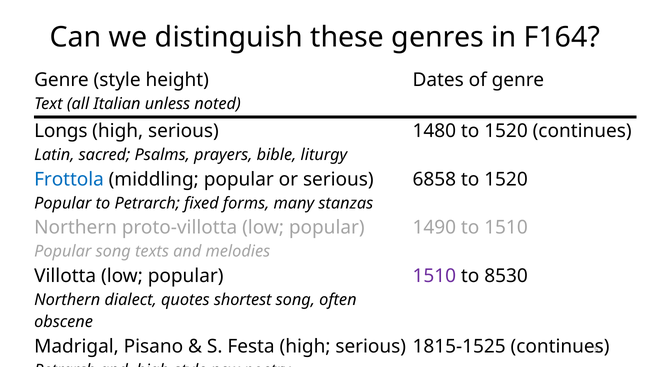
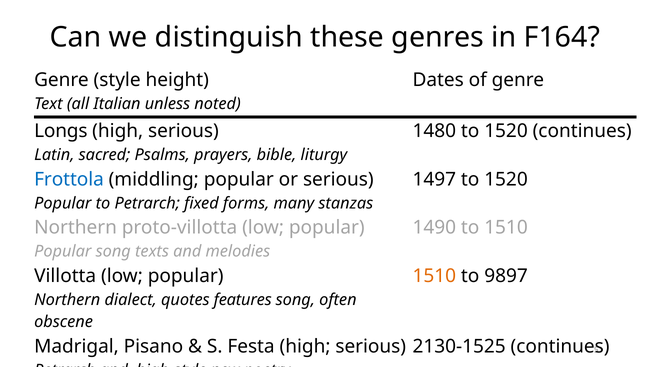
6858: 6858 -> 1497
1510 at (434, 276) colour: purple -> orange
8530: 8530 -> 9897
shortest: shortest -> features
1815-1525: 1815-1525 -> 2130-1525
